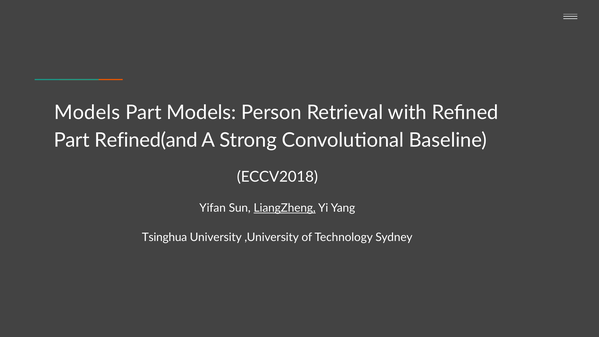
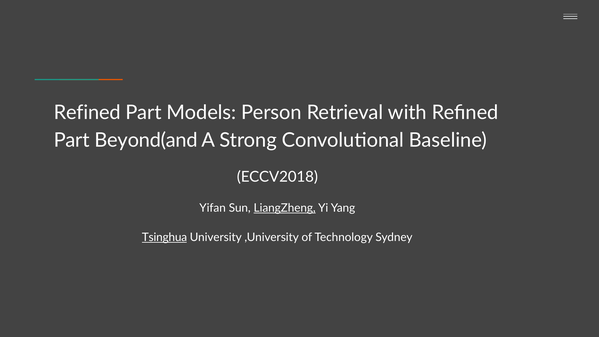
Models at (87, 113): Models -> Refined
Refined(and: Refined(and -> Beyond(and
Tsinghua underline: none -> present
